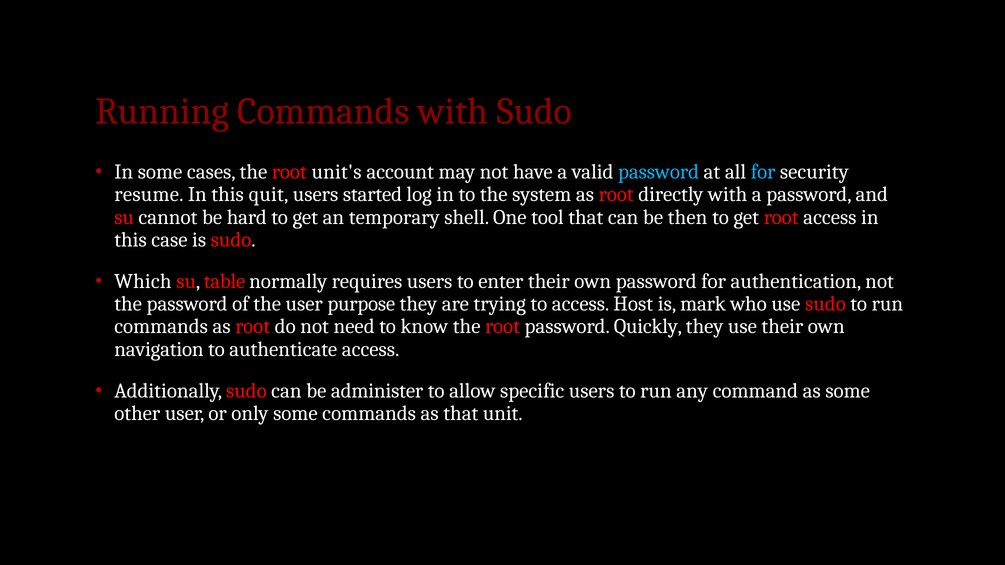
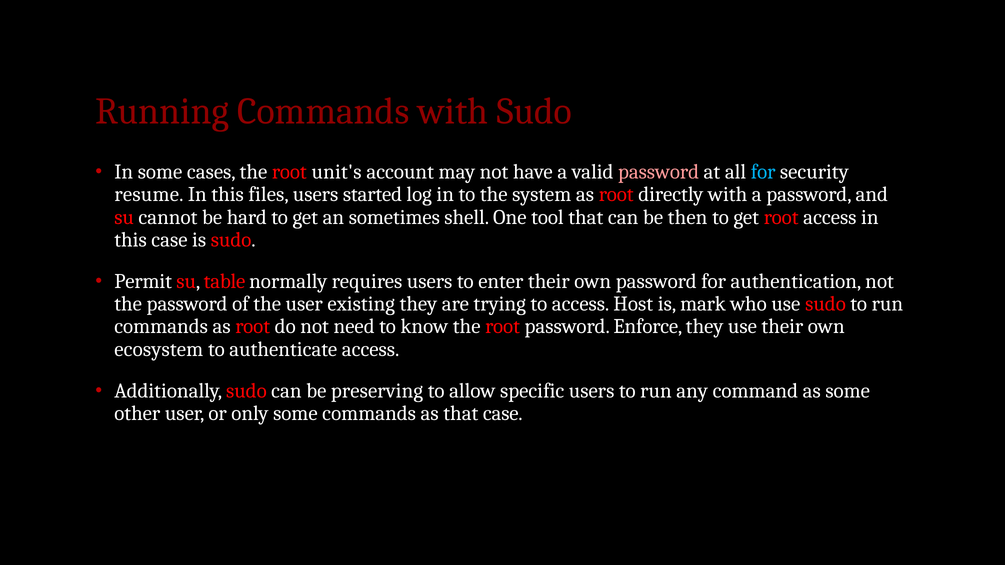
password at (659, 172) colour: light blue -> pink
quit: quit -> files
temporary: temporary -> sometimes
Which: Which -> Permit
purpose: purpose -> existing
Quickly: Quickly -> Enforce
navigation: navigation -> ecosystem
administer: administer -> preserving
that unit: unit -> case
